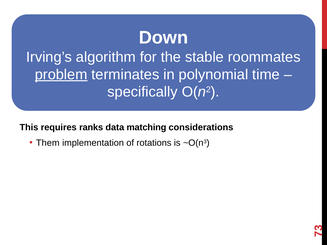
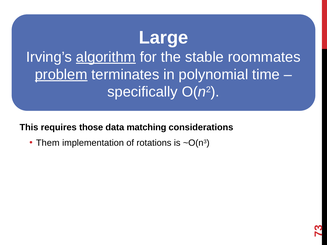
Down: Down -> Large
algorithm underline: none -> present
ranks: ranks -> those
